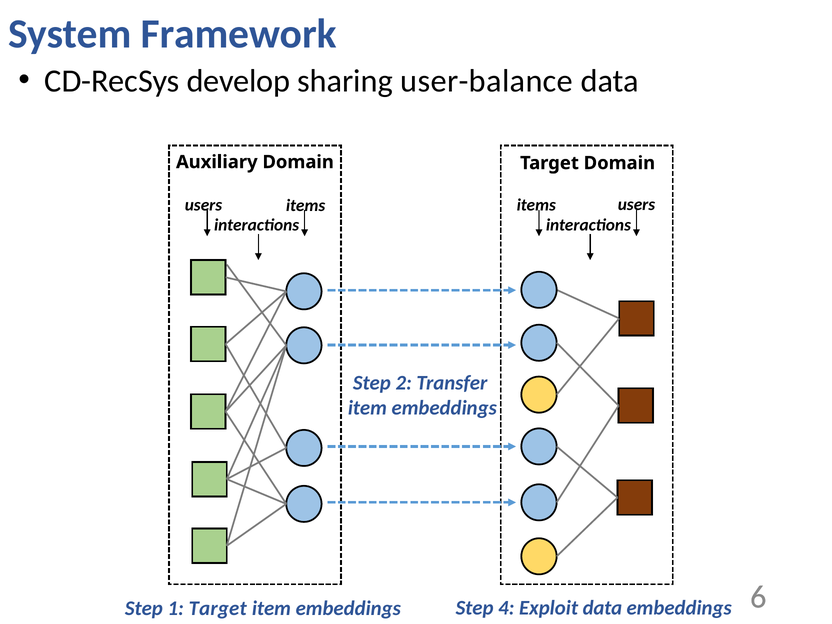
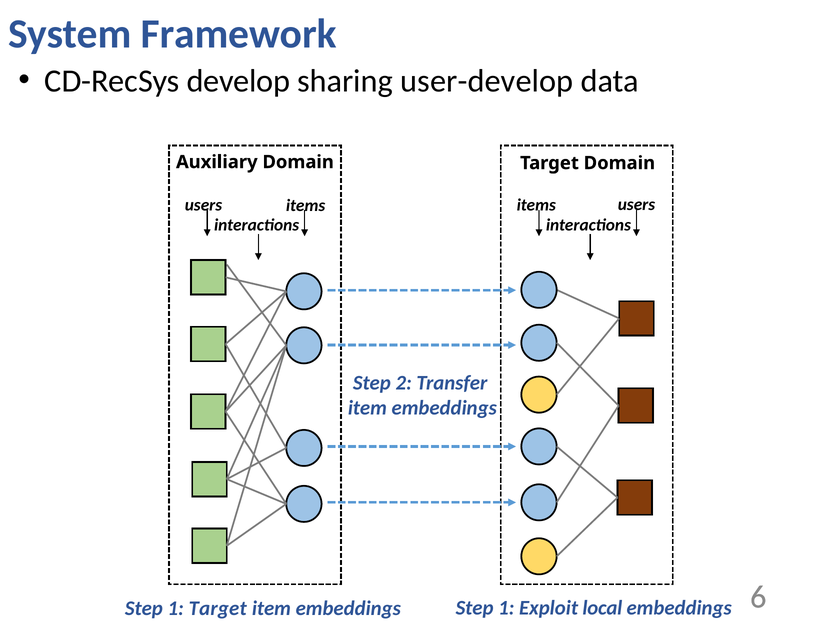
user-balance: user-balance -> user-develop
4 at (506, 608): 4 -> 1
Exploit data: data -> local
